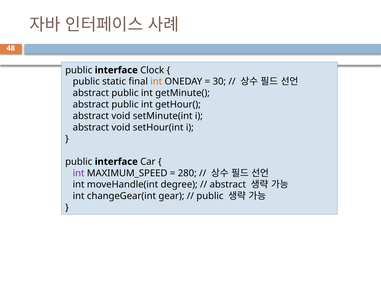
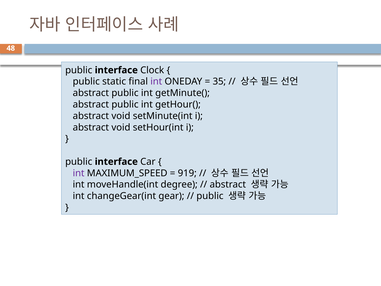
int at (156, 82) colour: orange -> purple
30: 30 -> 35
280: 280 -> 919
